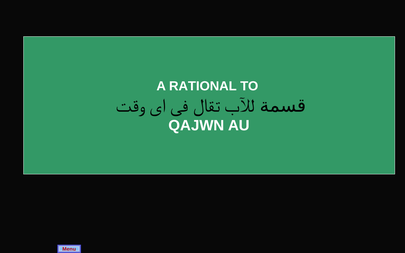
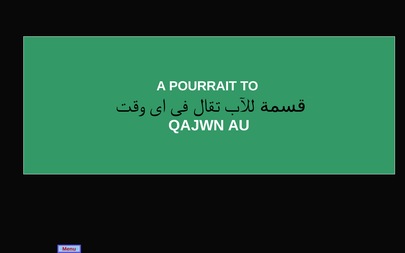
RATIONAL: RATIONAL -> POURRAIT
